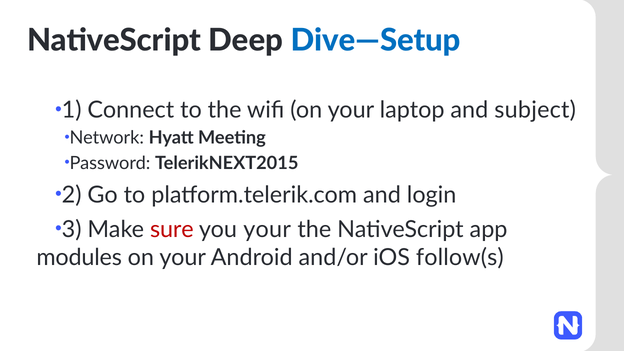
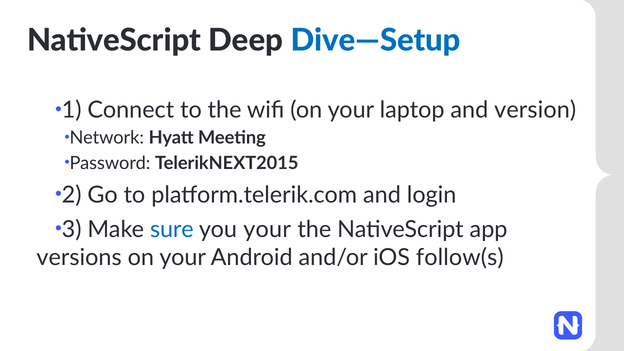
subject: subject -> version
sure colour: red -> blue
modules: modules -> versions
